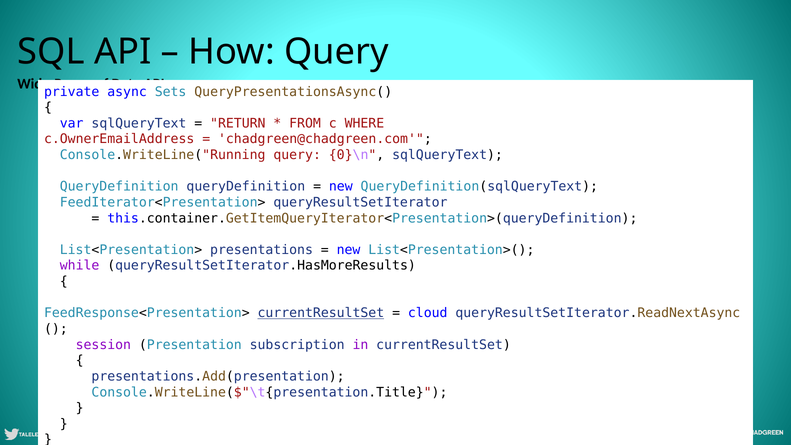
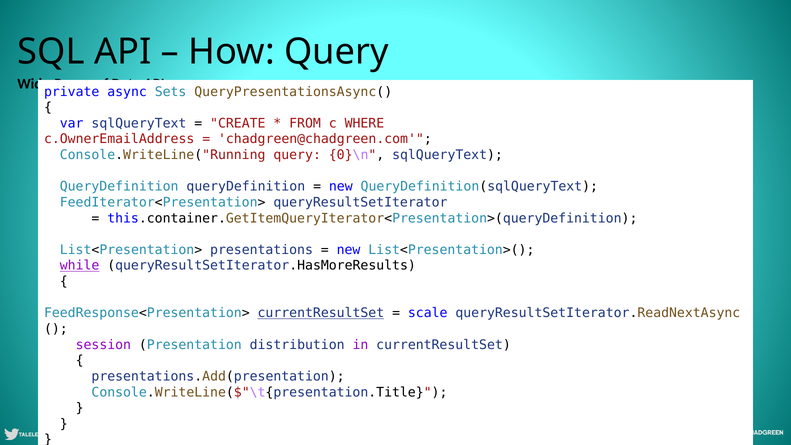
RETURN: RETURN -> CREATE
while underline: none -> present
cloud: cloud -> scale
subscription: subscription -> distribution
